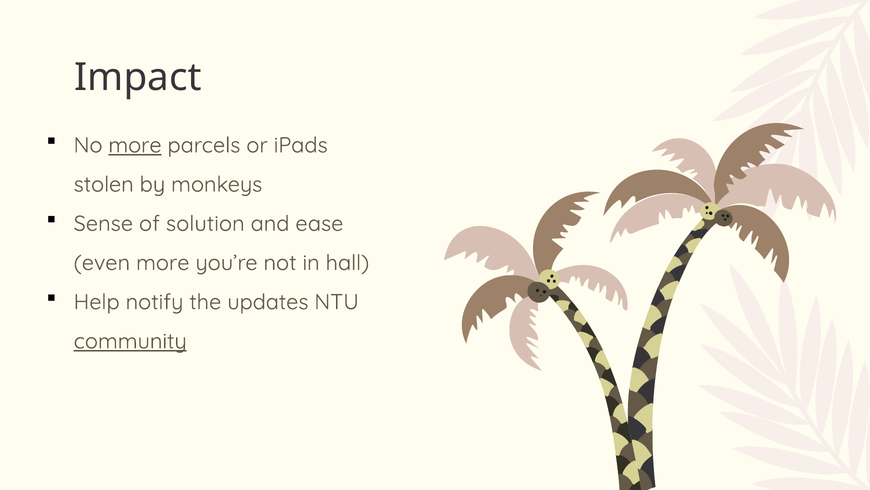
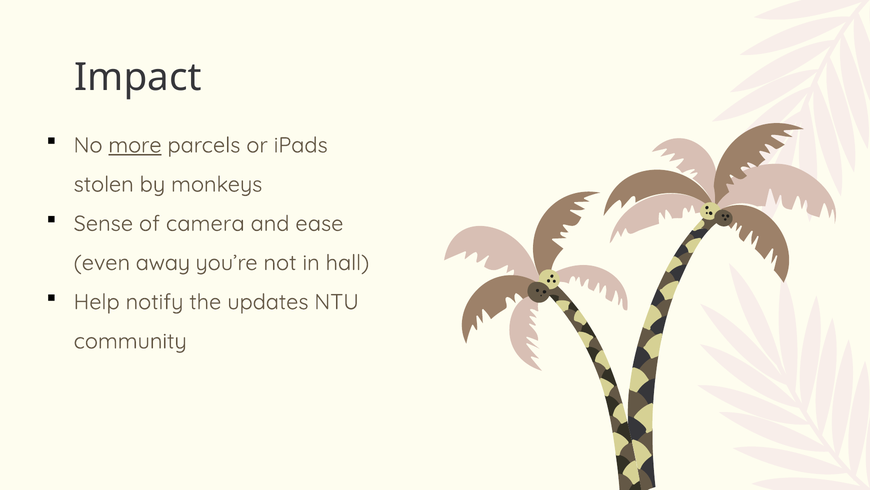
solution: solution -> camera
even more: more -> away
community underline: present -> none
